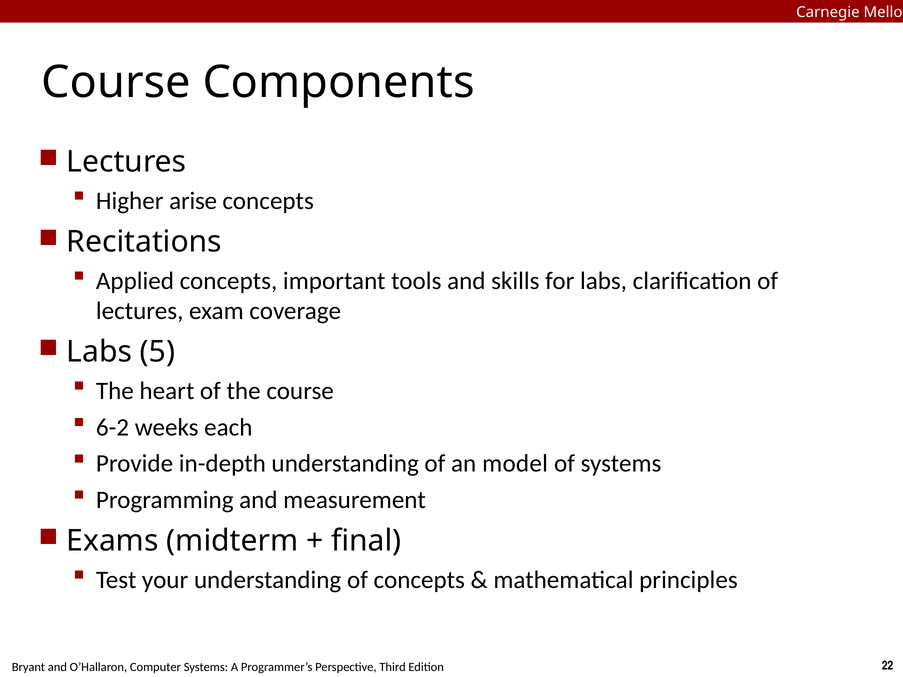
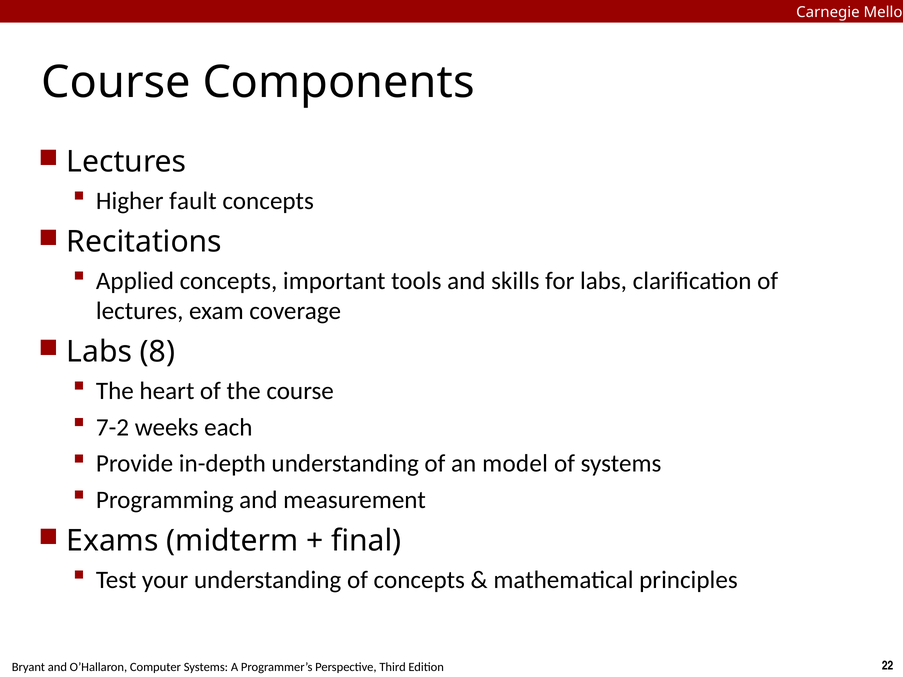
arise: arise -> fault
5: 5 -> 8
6-2: 6-2 -> 7-2
